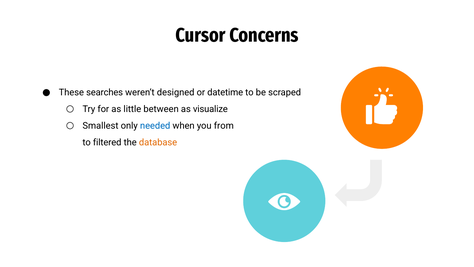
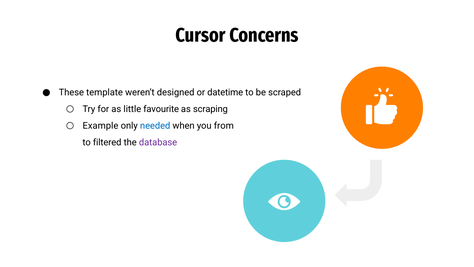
searches: searches -> template
between: between -> favourite
visualize: visualize -> scraping
Smallest: Smallest -> Example
database colour: orange -> purple
